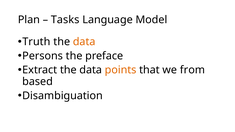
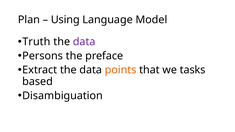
Tasks: Tasks -> Using
data at (84, 42) colour: orange -> purple
from: from -> tasks
